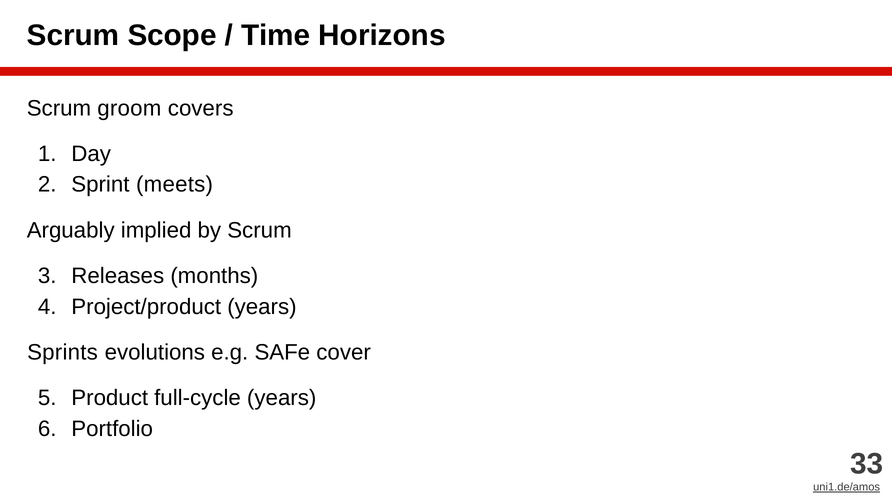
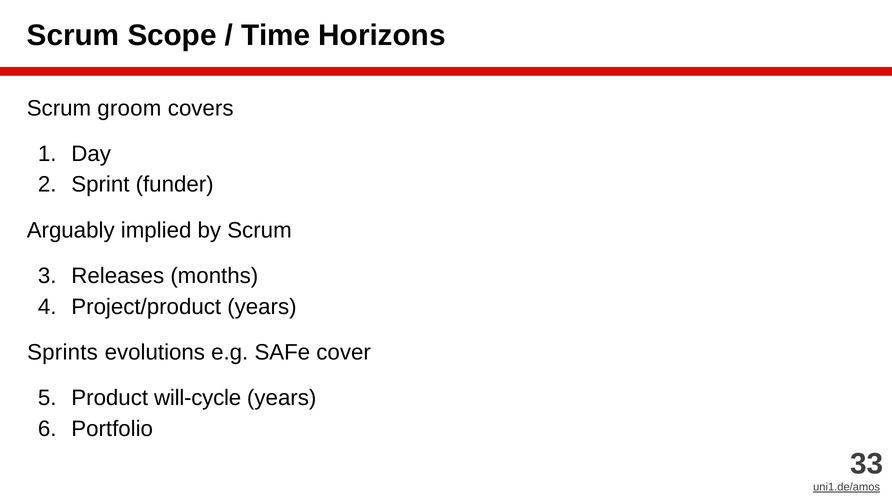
meets: meets -> funder
full-cycle: full-cycle -> will-cycle
